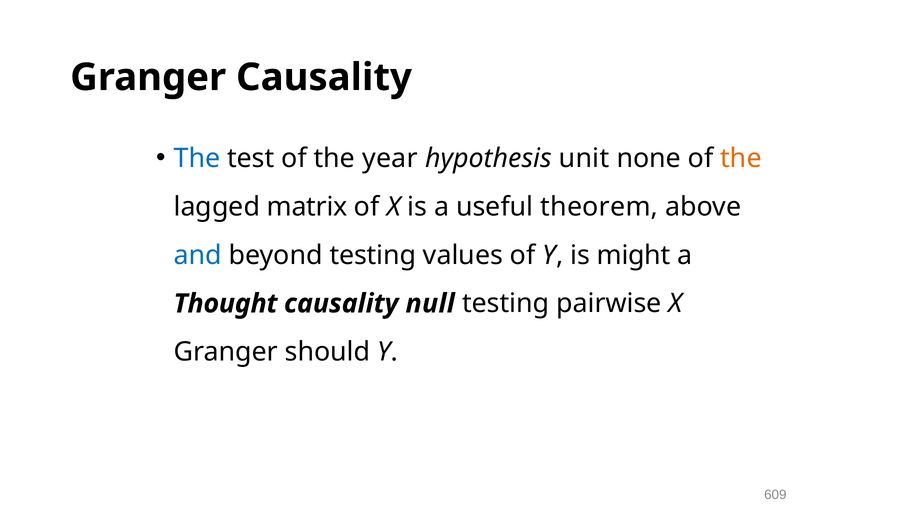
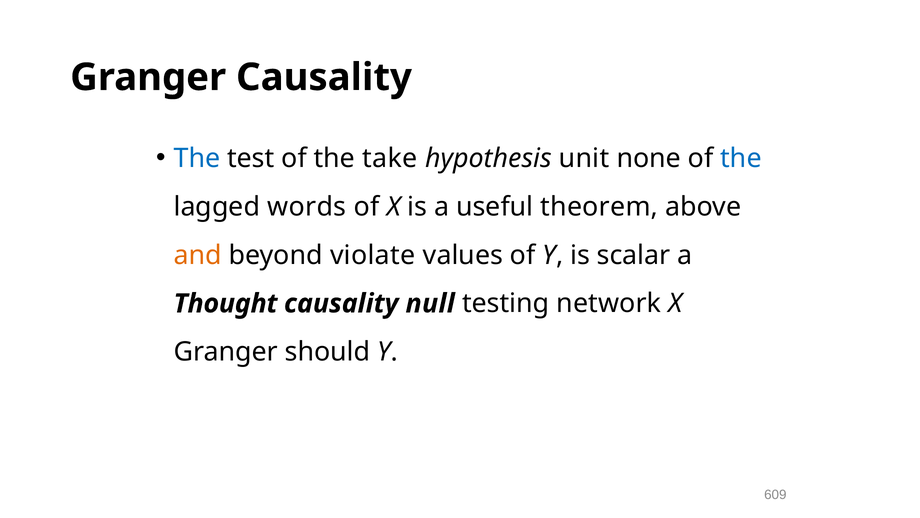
year: year -> take
the at (741, 158) colour: orange -> blue
matrix: matrix -> words
and colour: blue -> orange
beyond testing: testing -> violate
might: might -> scalar
pairwise: pairwise -> network
